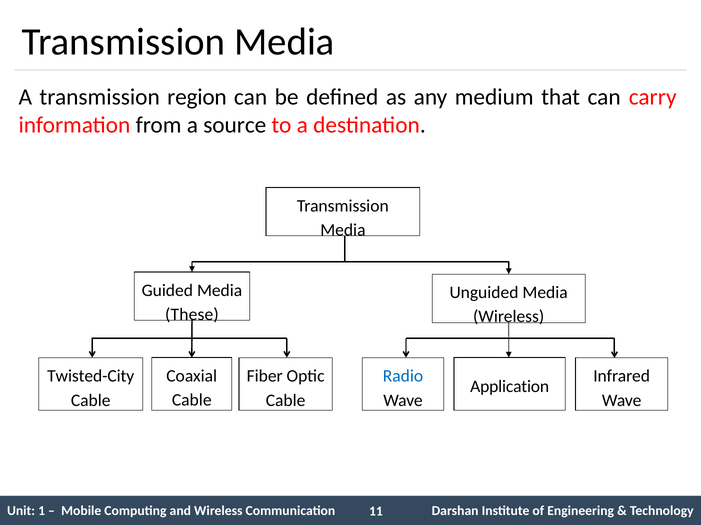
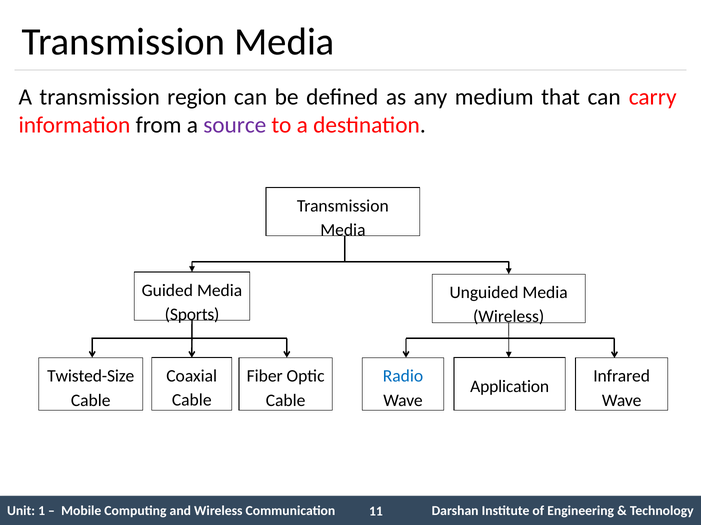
source colour: black -> purple
These: These -> Sports
Twisted-City: Twisted-City -> Twisted-Size
